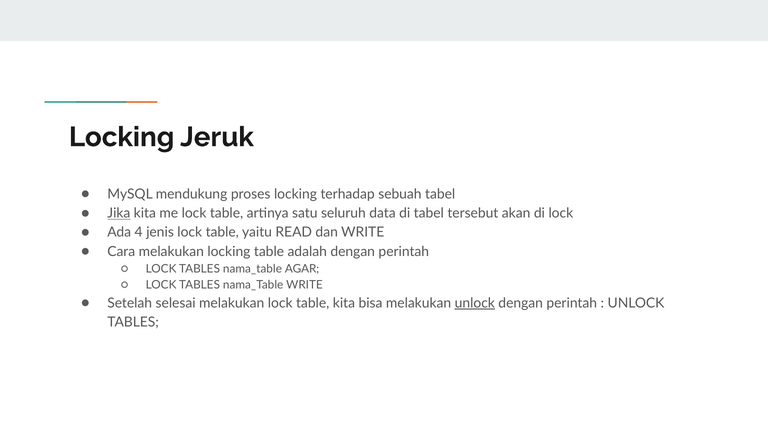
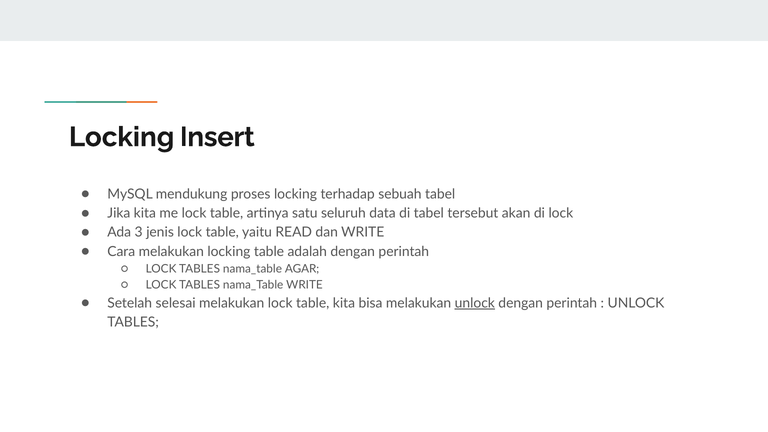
Jeruk: Jeruk -> Insert
Jika underline: present -> none
4: 4 -> 3
